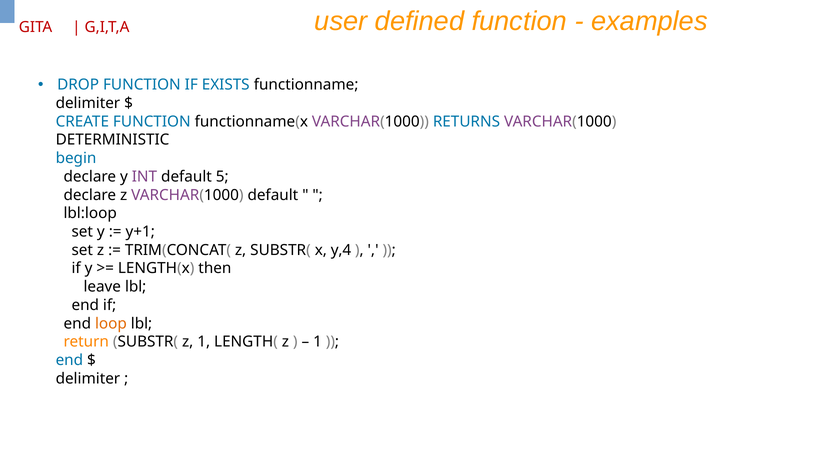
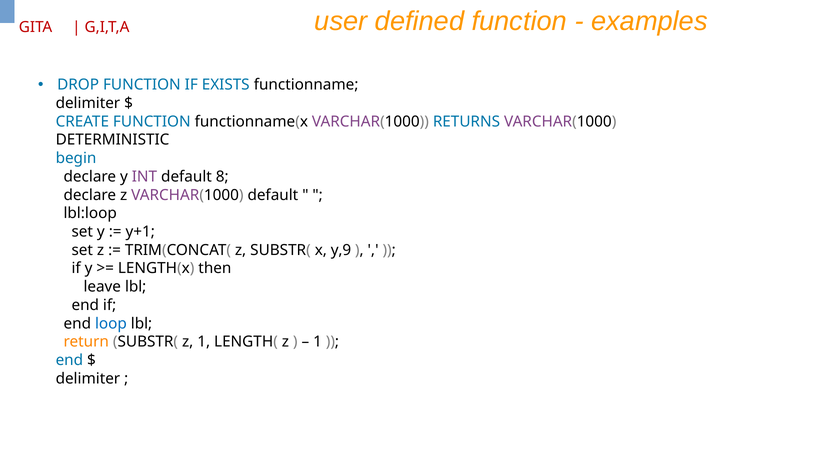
5: 5 -> 8
y,4: y,4 -> y,9
loop colour: orange -> blue
